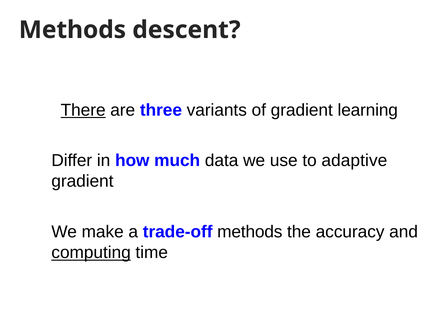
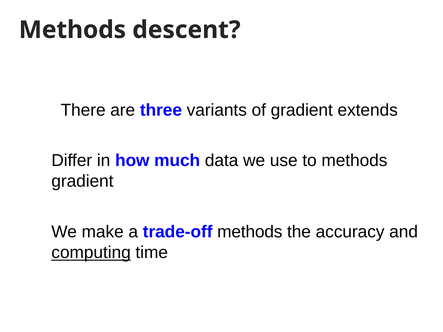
There underline: present -> none
learning: learning -> extends
to adaptive: adaptive -> methods
